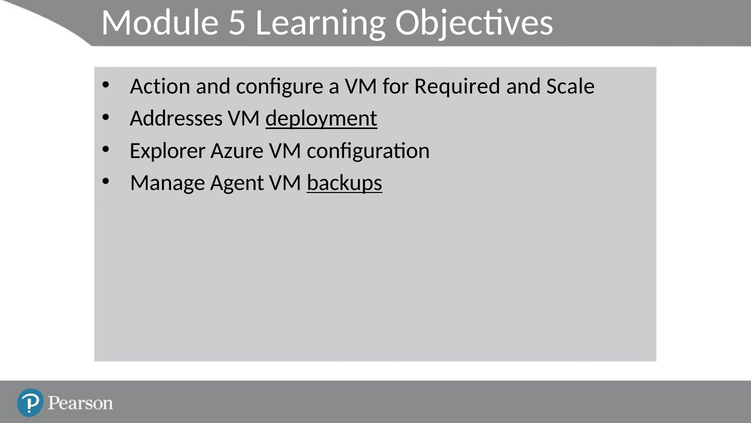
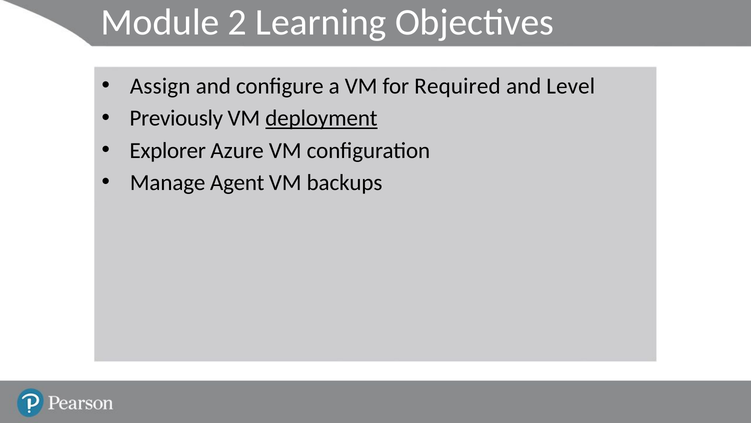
5: 5 -> 2
Action: Action -> Assign
Scale: Scale -> Level
Addresses: Addresses -> Previously
backups underline: present -> none
